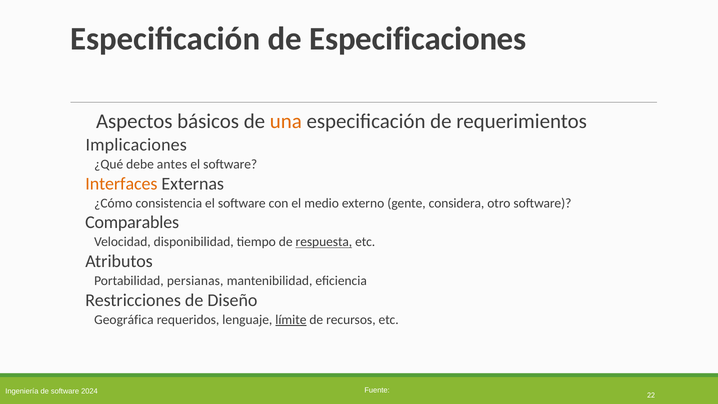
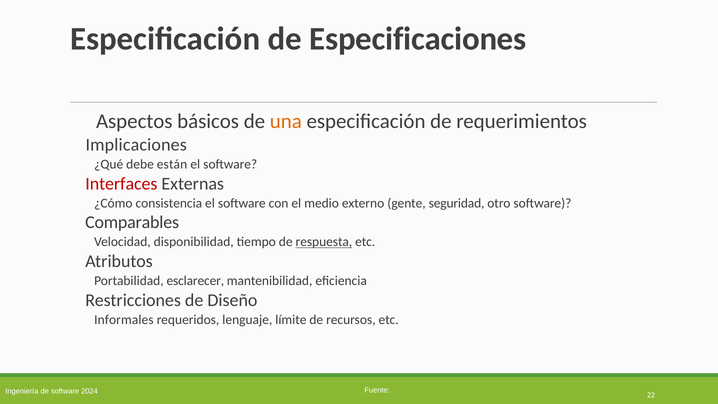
antes: antes -> están
Interfaces colour: orange -> red
considera: considera -> seguridad
persianas: persianas -> esclarecer
Geográfica: Geográfica -> Informales
límite underline: present -> none
